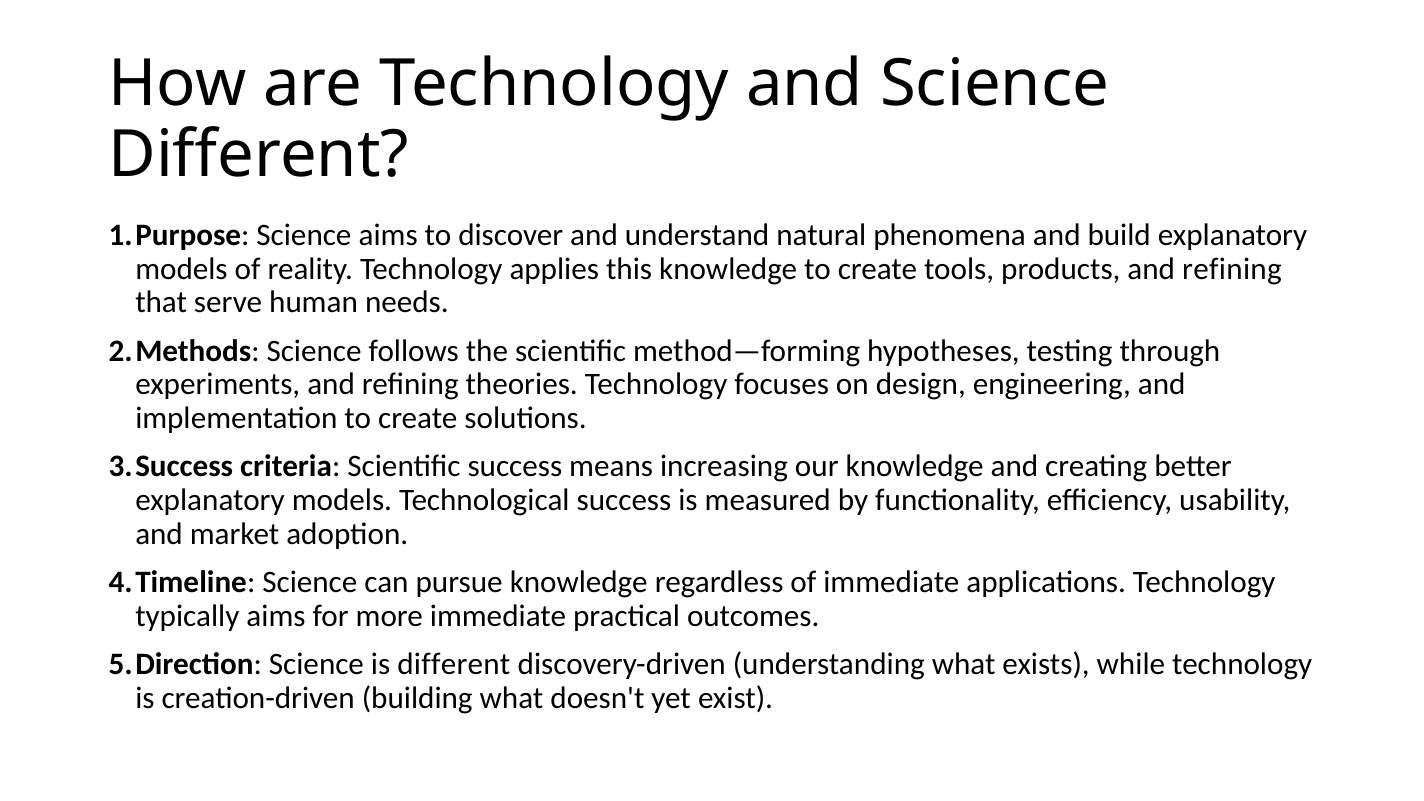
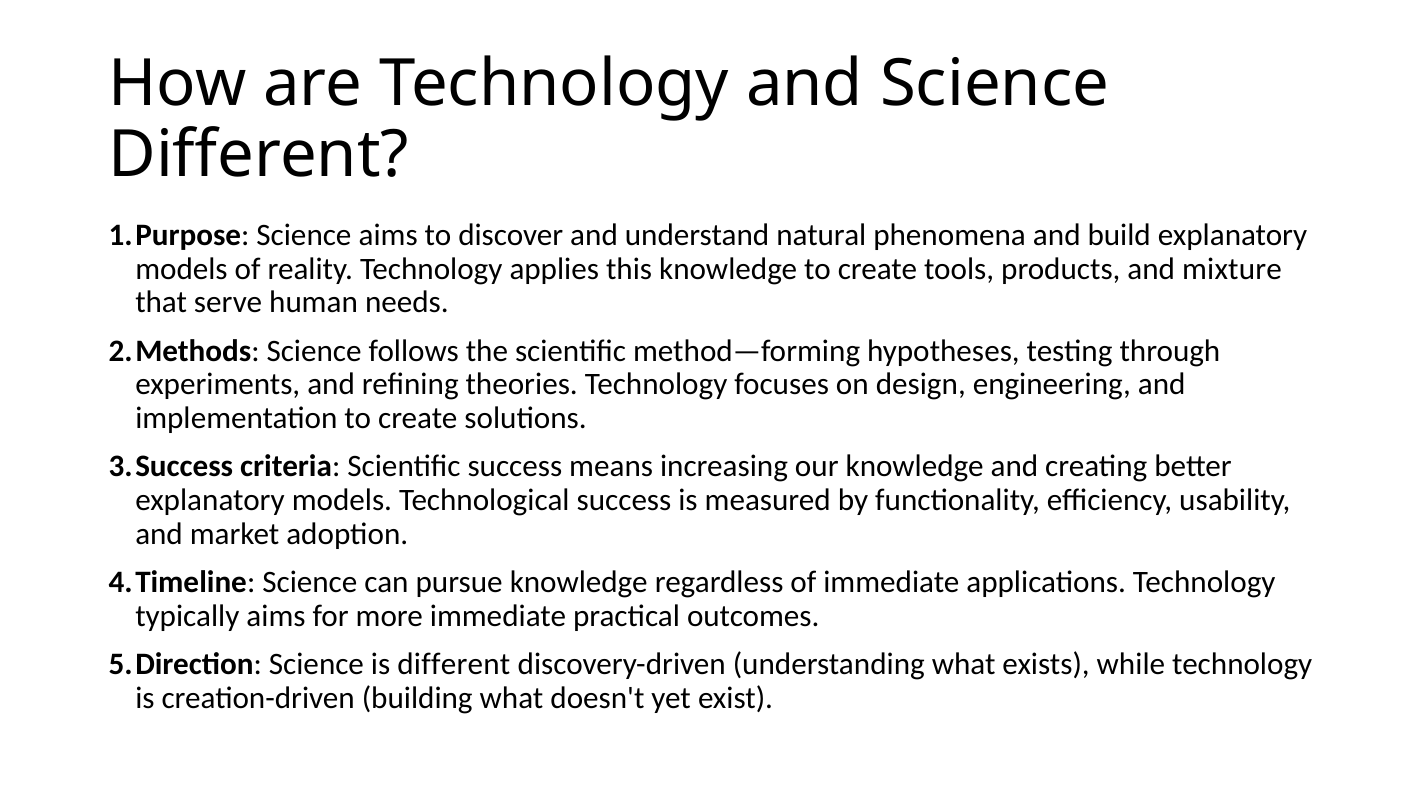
products and refining: refining -> mixture
